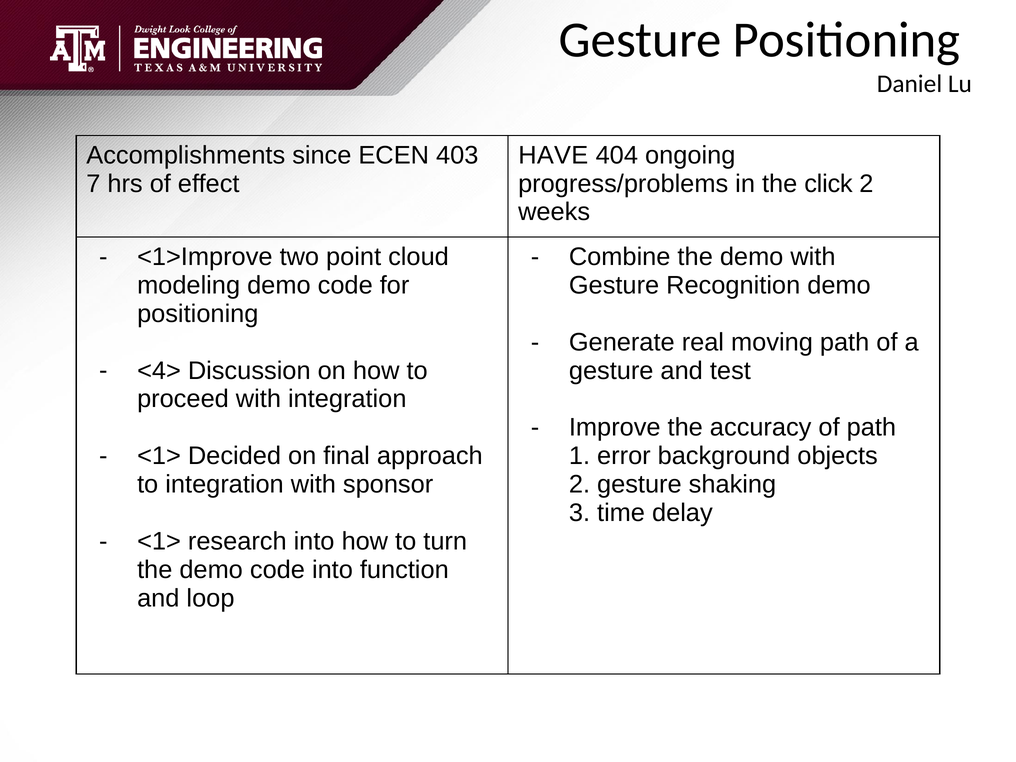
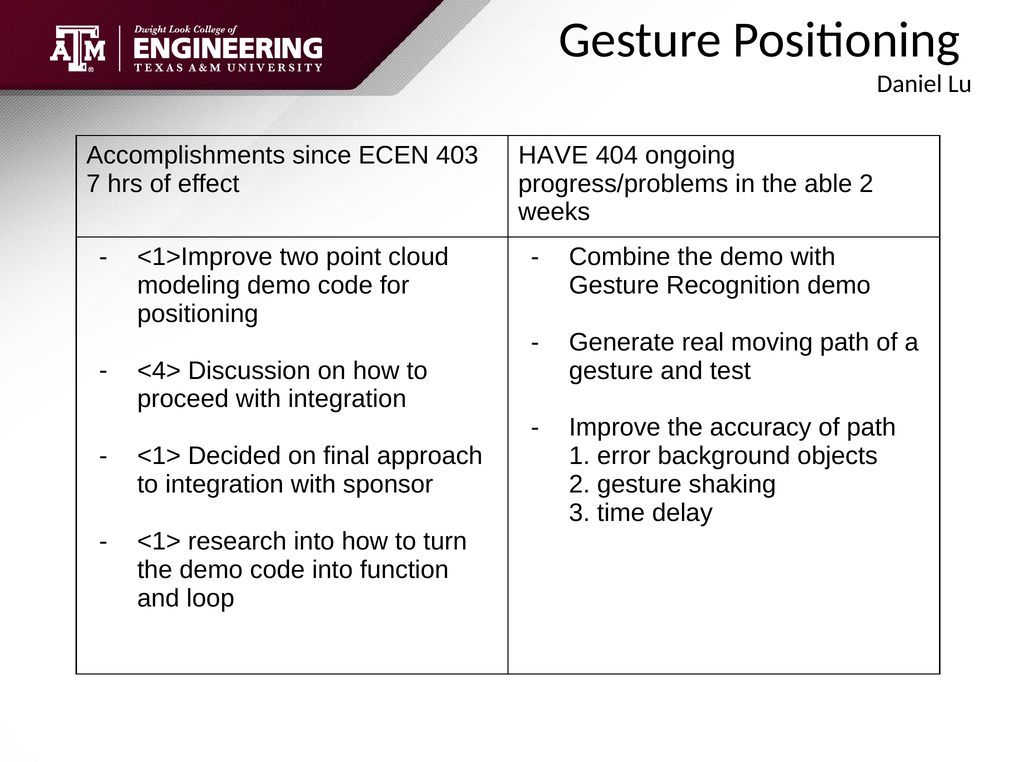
click: click -> able
